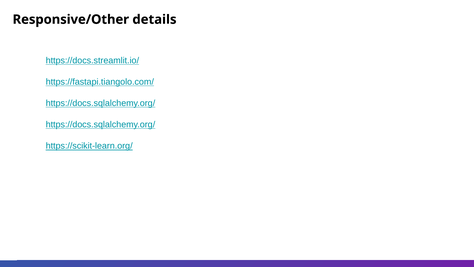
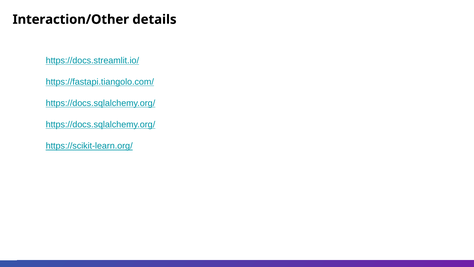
Responsive/Other: Responsive/Other -> Interaction/Other
